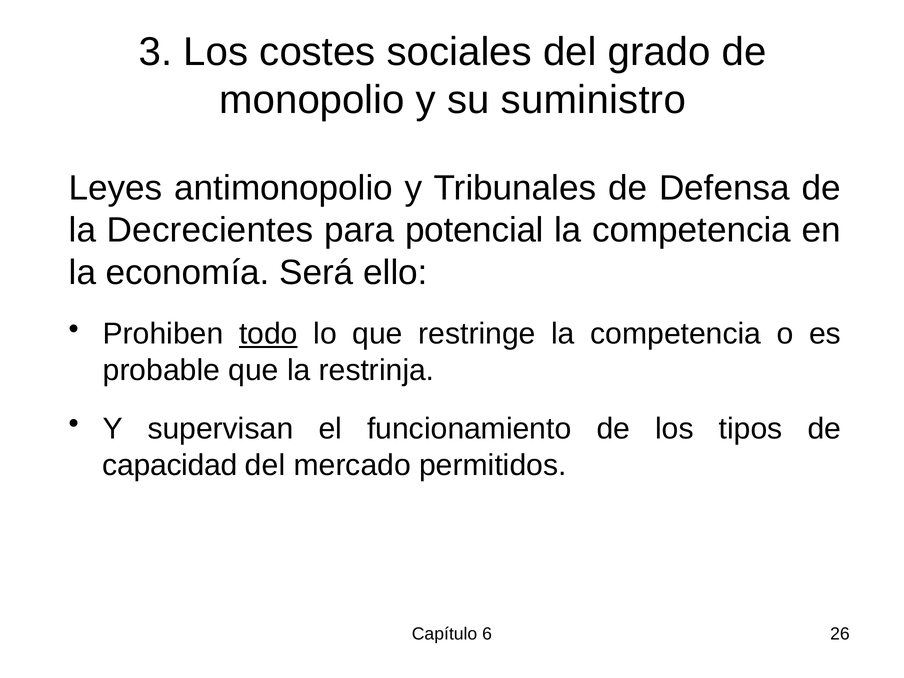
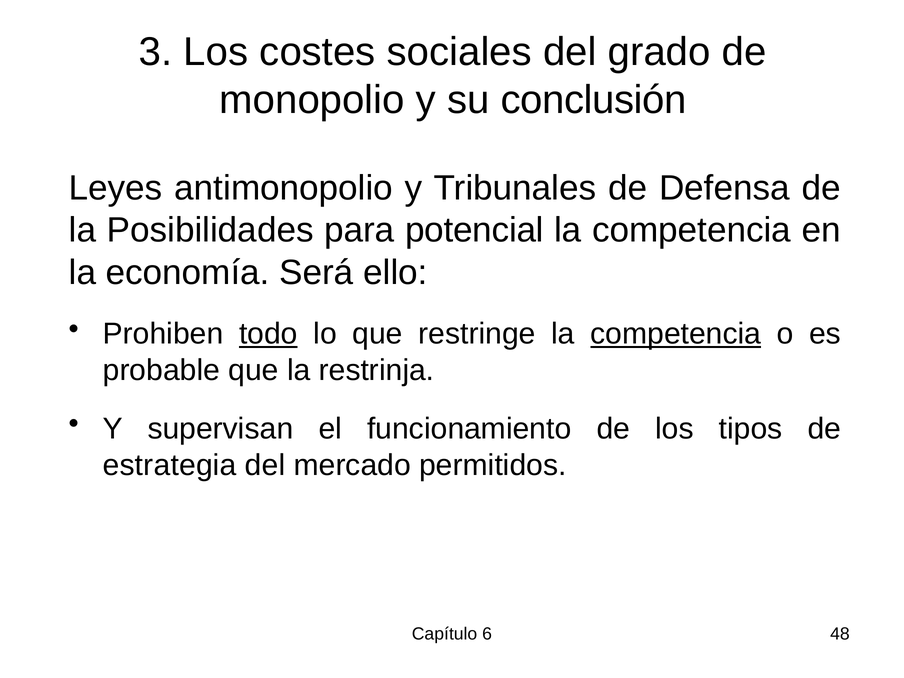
suministro: suministro -> conclusión
Decrecientes: Decrecientes -> Posibilidades
competencia at (676, 334) underline: none -> present
capacidad: capacidad -> estrategia
26: 26 -> 48
